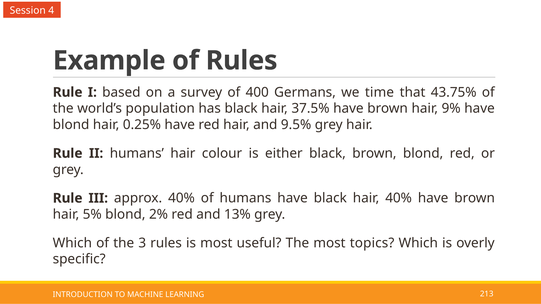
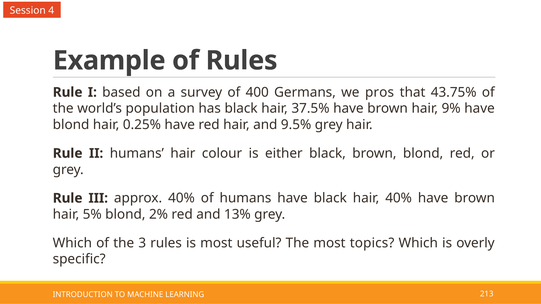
time: time -> pros
